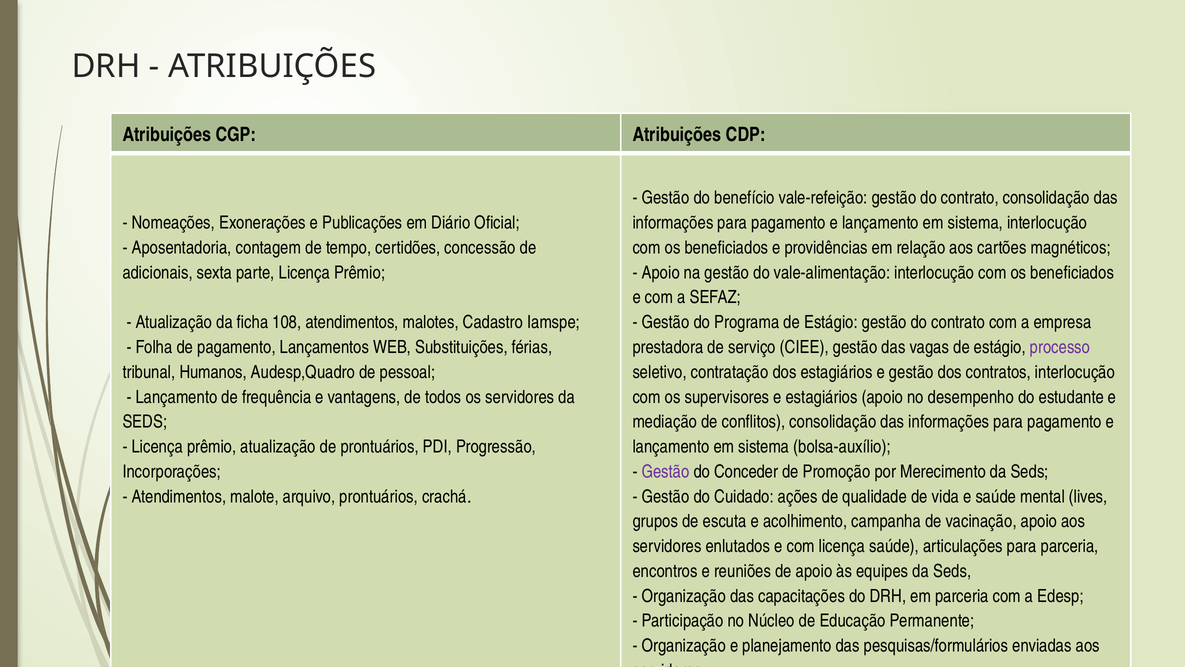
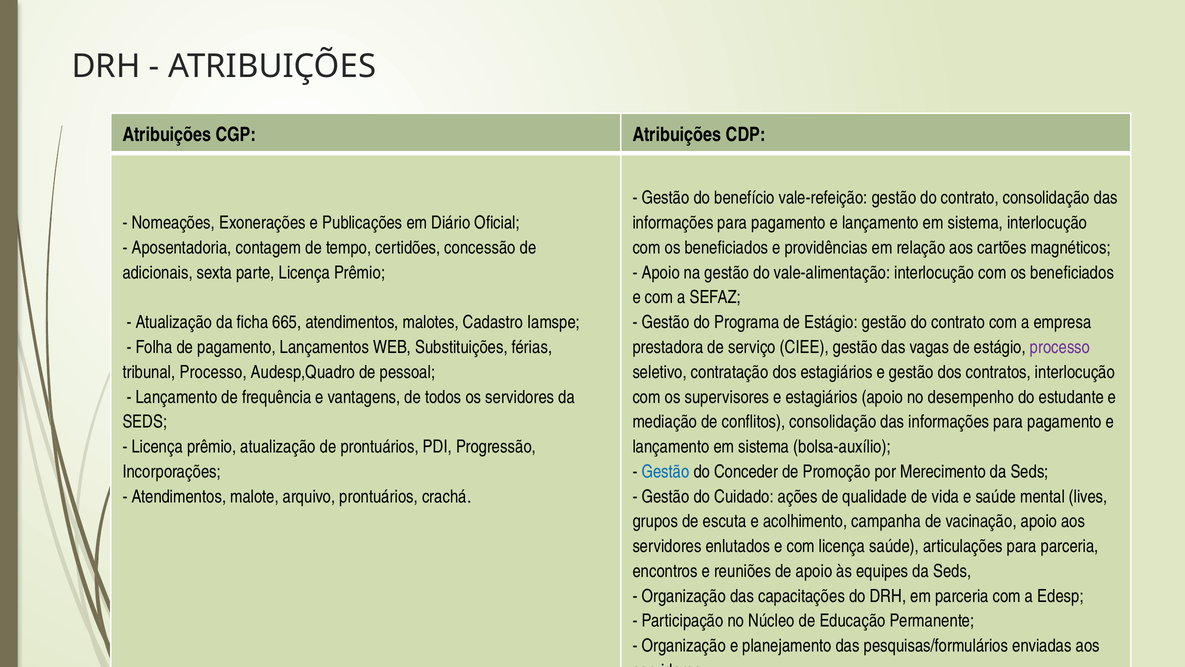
108: 108 -> 665
tribunal Humanos: Humanos -> Processo
Gestão at (666, 471) colour: purple -> blue
